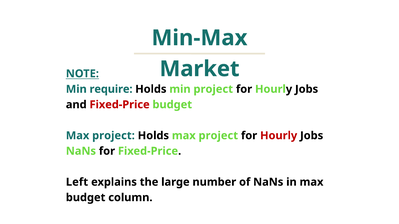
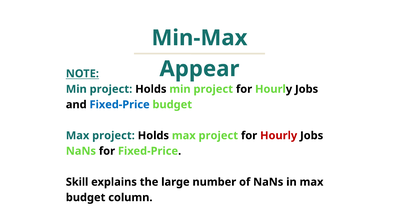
Market: Market -> Appear
require at (111, 89): require -> project
Fixed-Price at (120, 105) colour: red -> blue
Left: Left -> Skill
